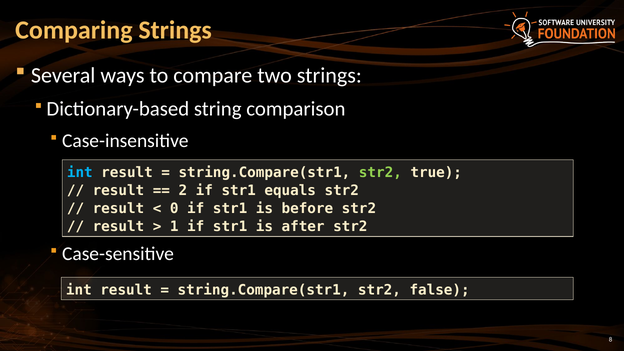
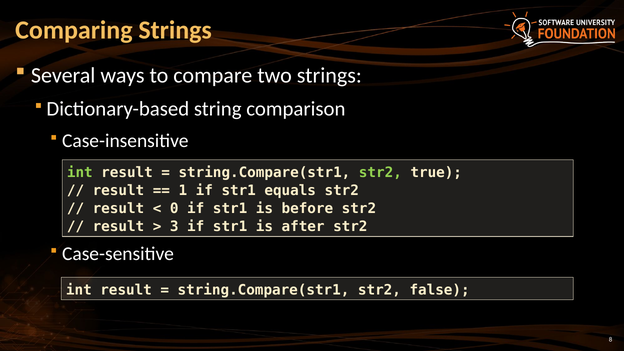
int at (80, 173) colour: light blue -> light green
2: 2 -> 1
1: 1 -> 3
